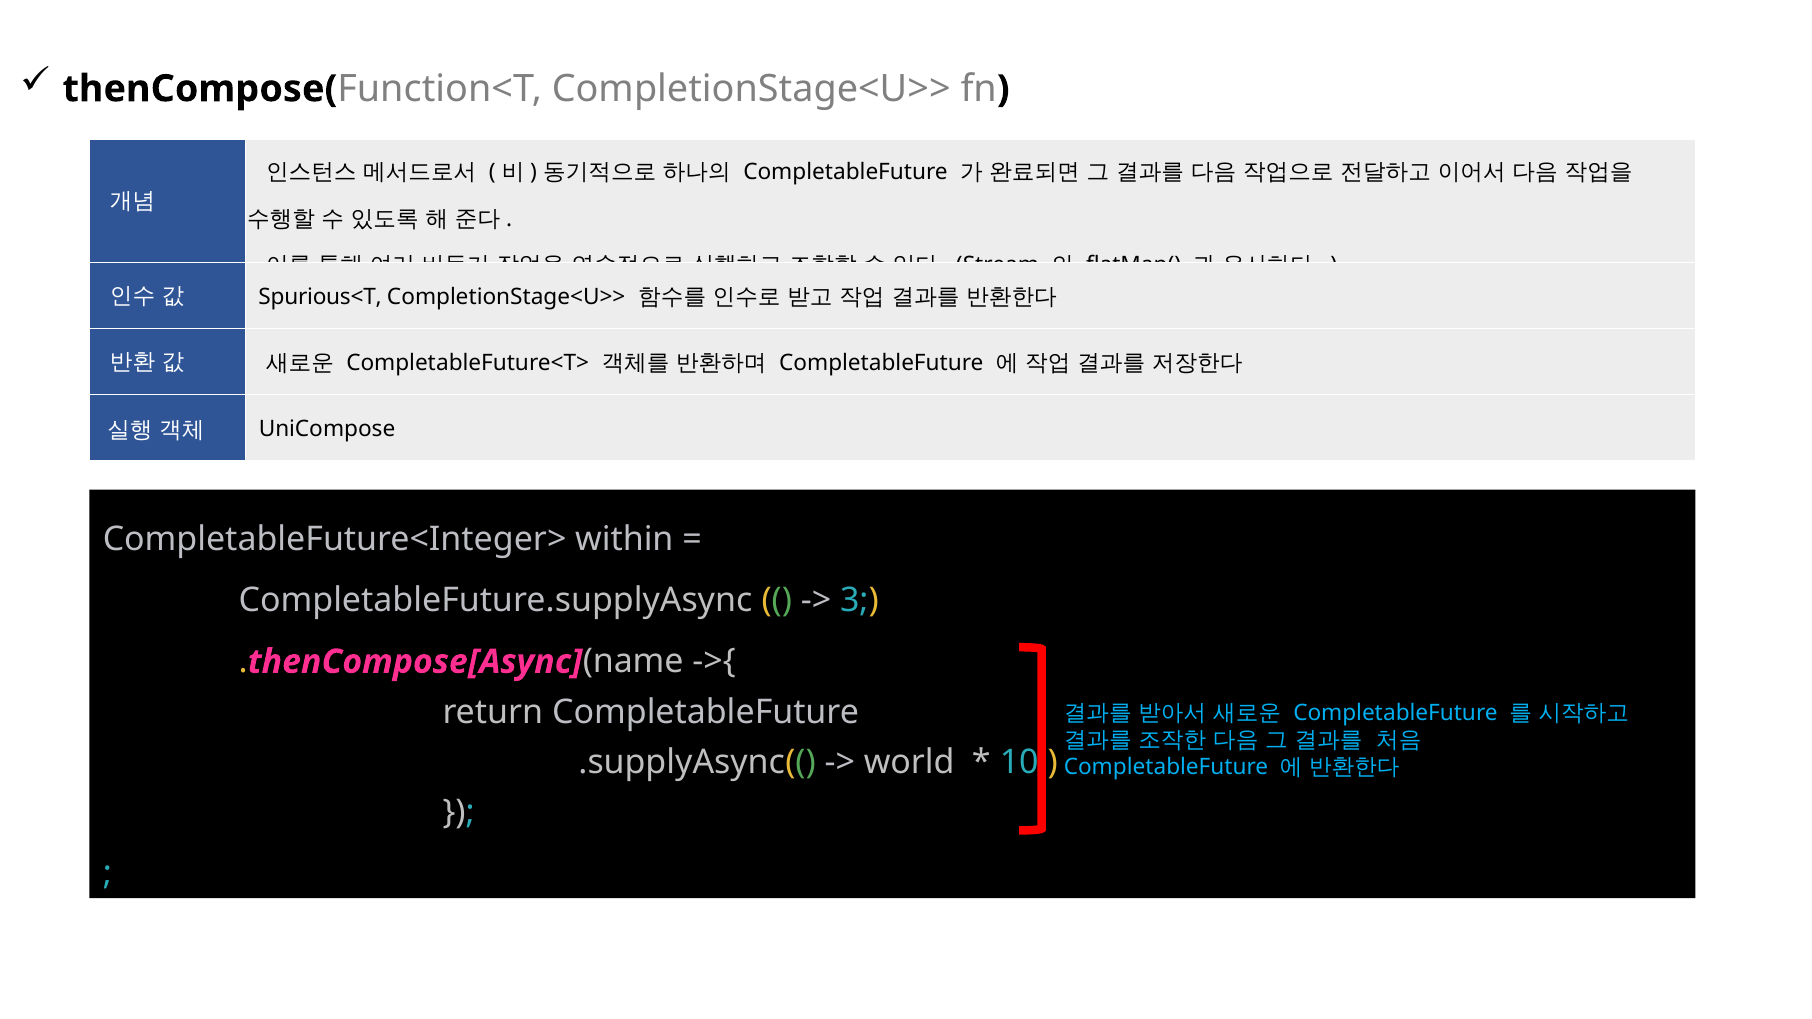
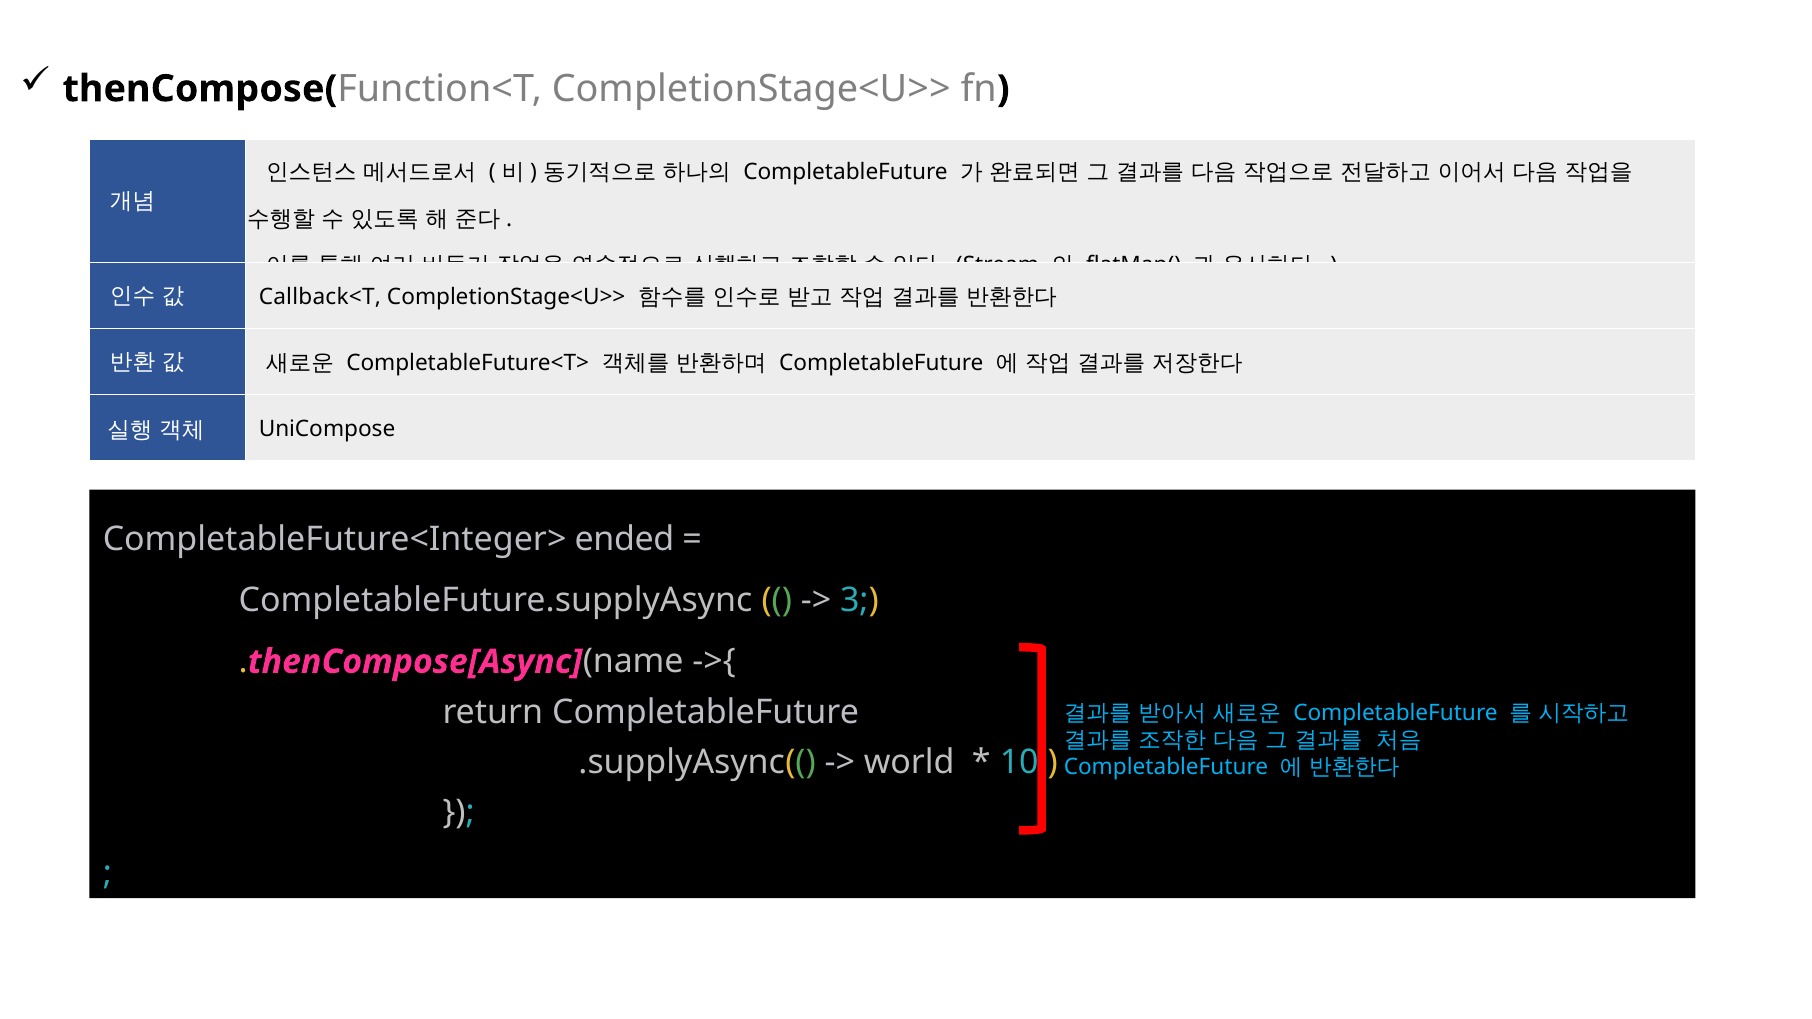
Spurious<T: Spurious<T -> Callback<T
within: within -> ended
